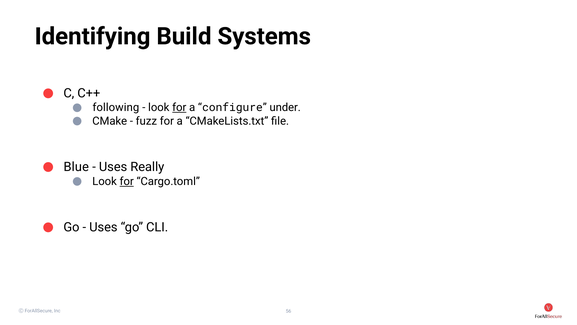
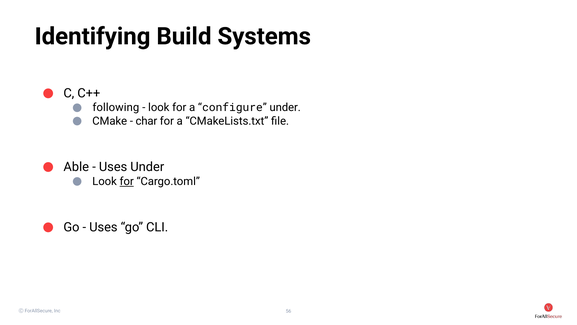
for at (179, 107) underline: present -> none
fuzz: fuzz -> char
Blue: Blue -> Able
Uses Really: Really -> Under
